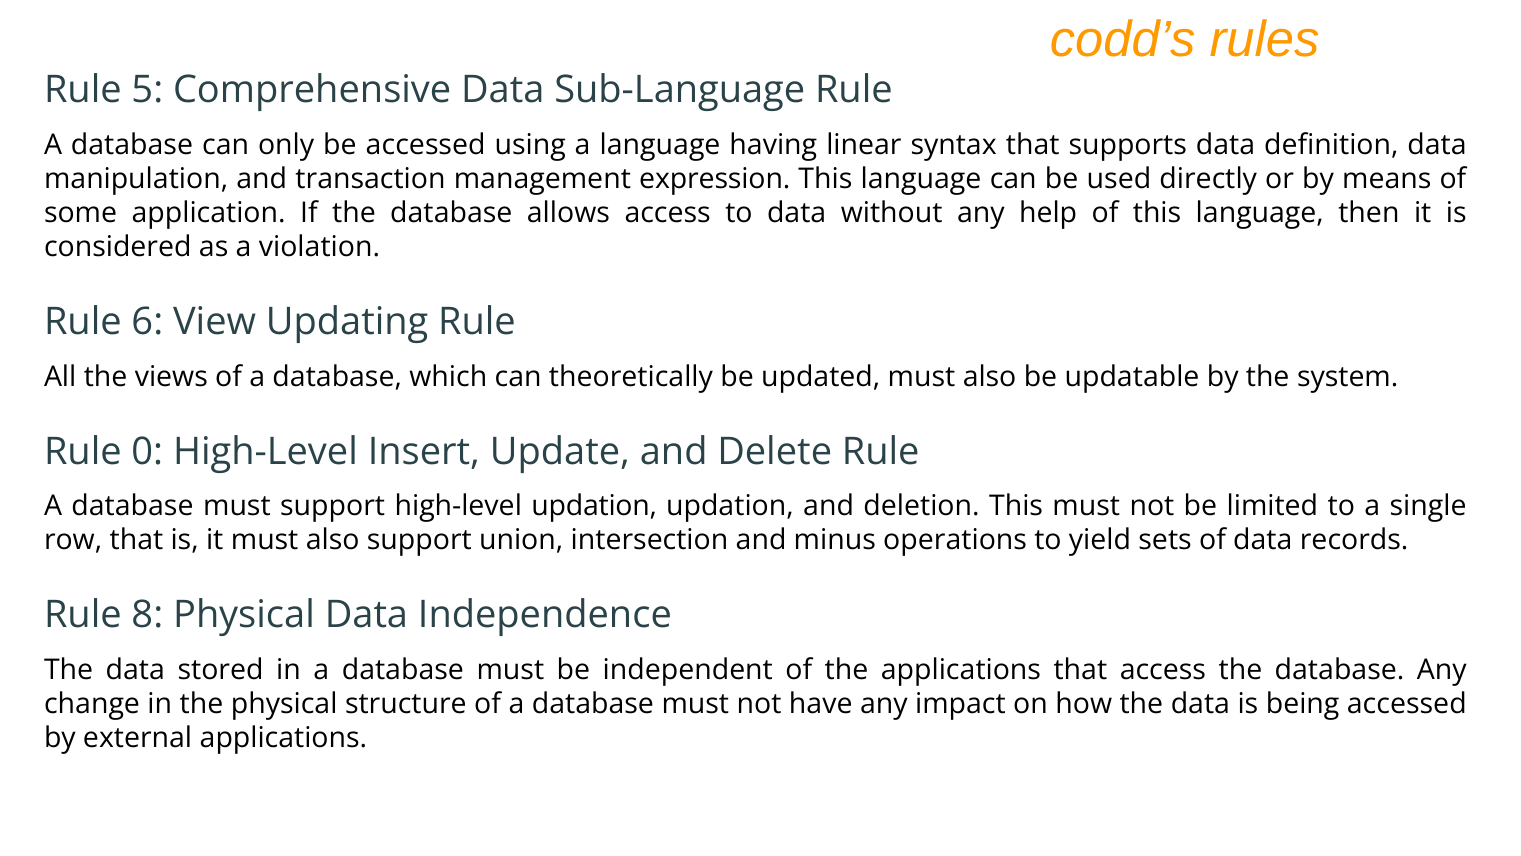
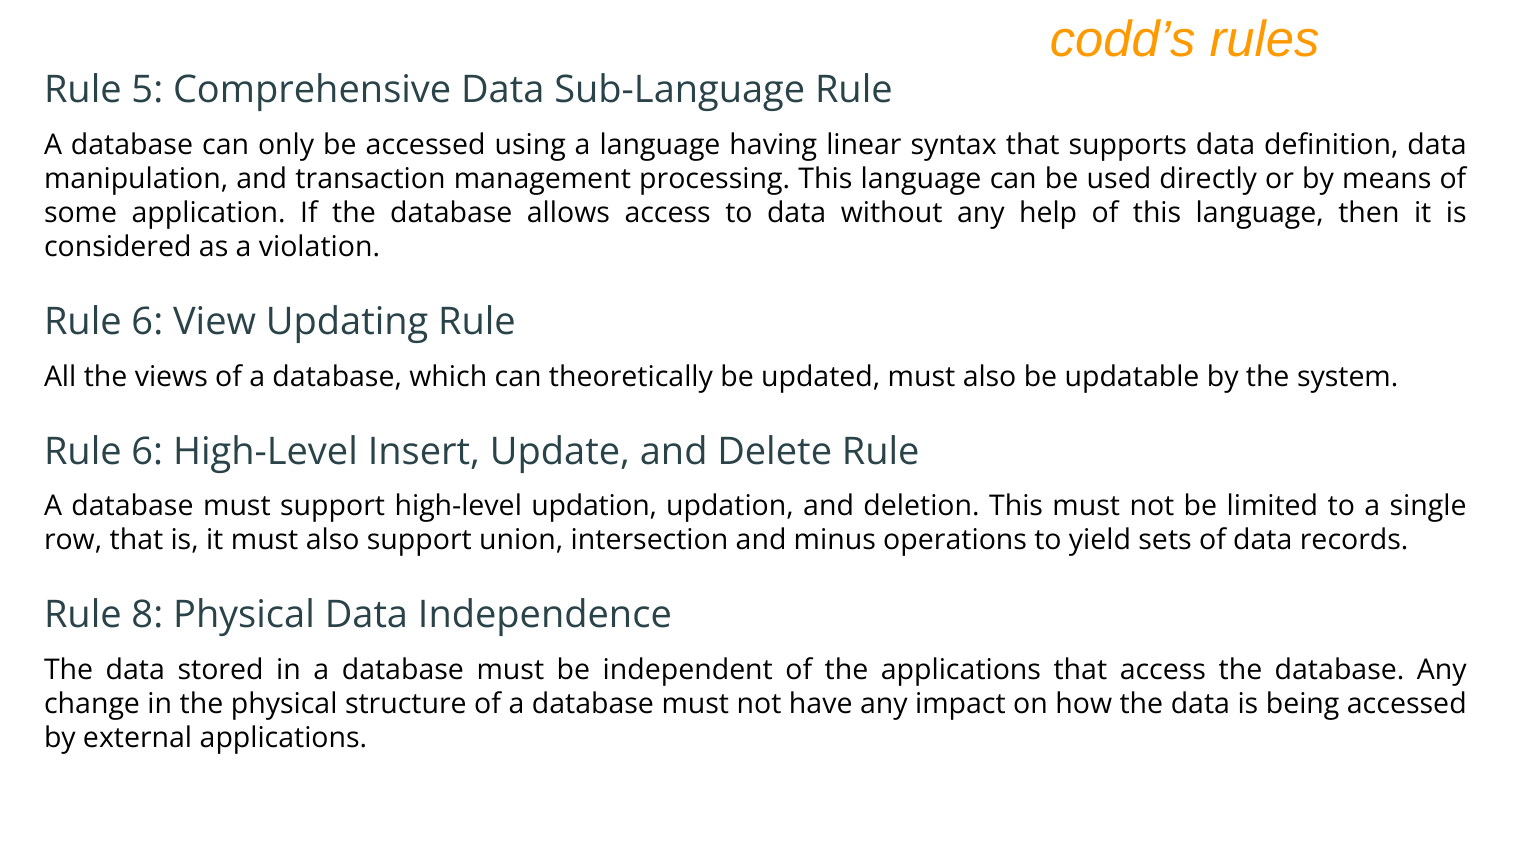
expression: expression -> processing
0 at (147, 451): 0 -> 6
